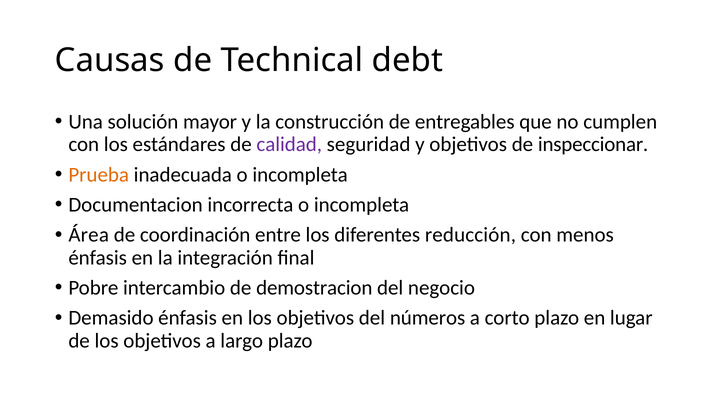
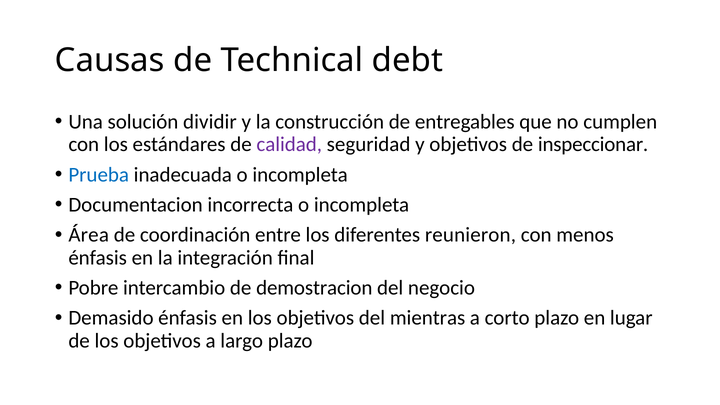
mayor: mayor -> dividir
Prueba colour: orange -> blue
reducción: reducción -> reunieron
números: números -> mientras
